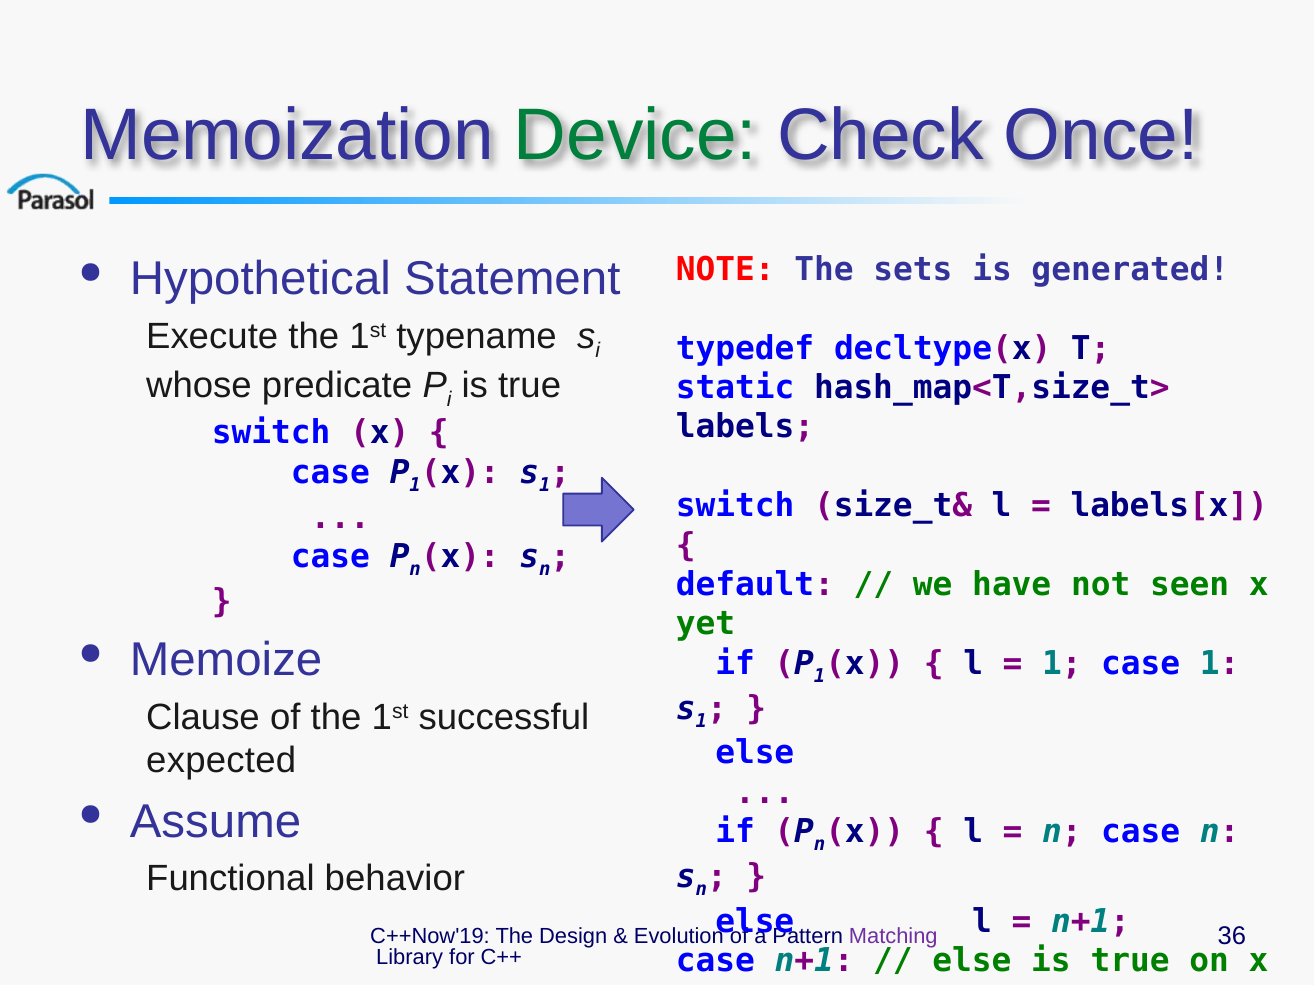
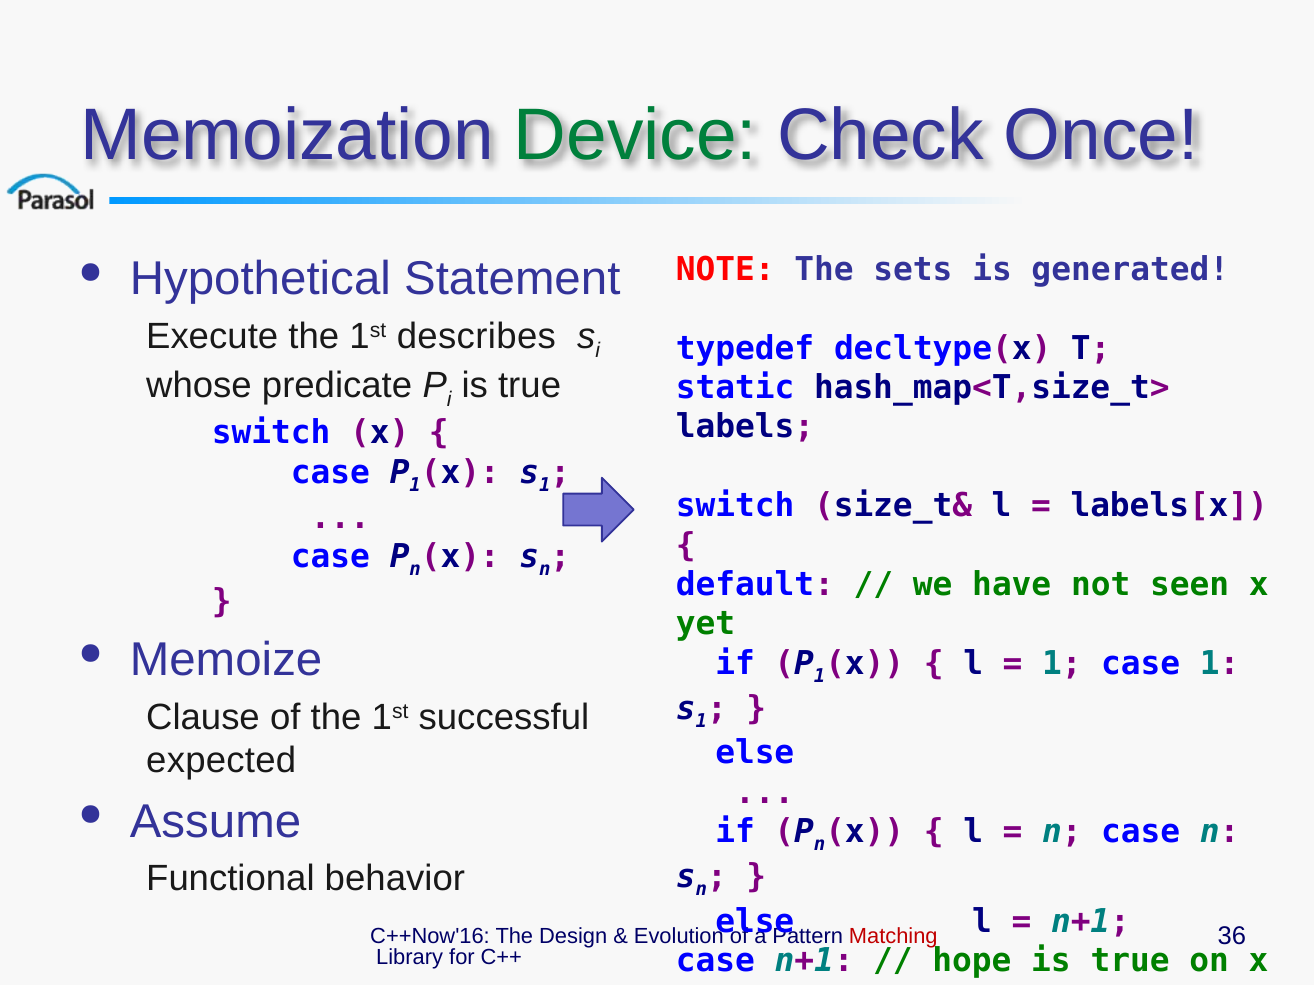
typename: typename -> describes
C++Now'19: C++Now'19 -> C++Now'16
Matching colour: purple -> red
else at (972, 961): else -> hope
